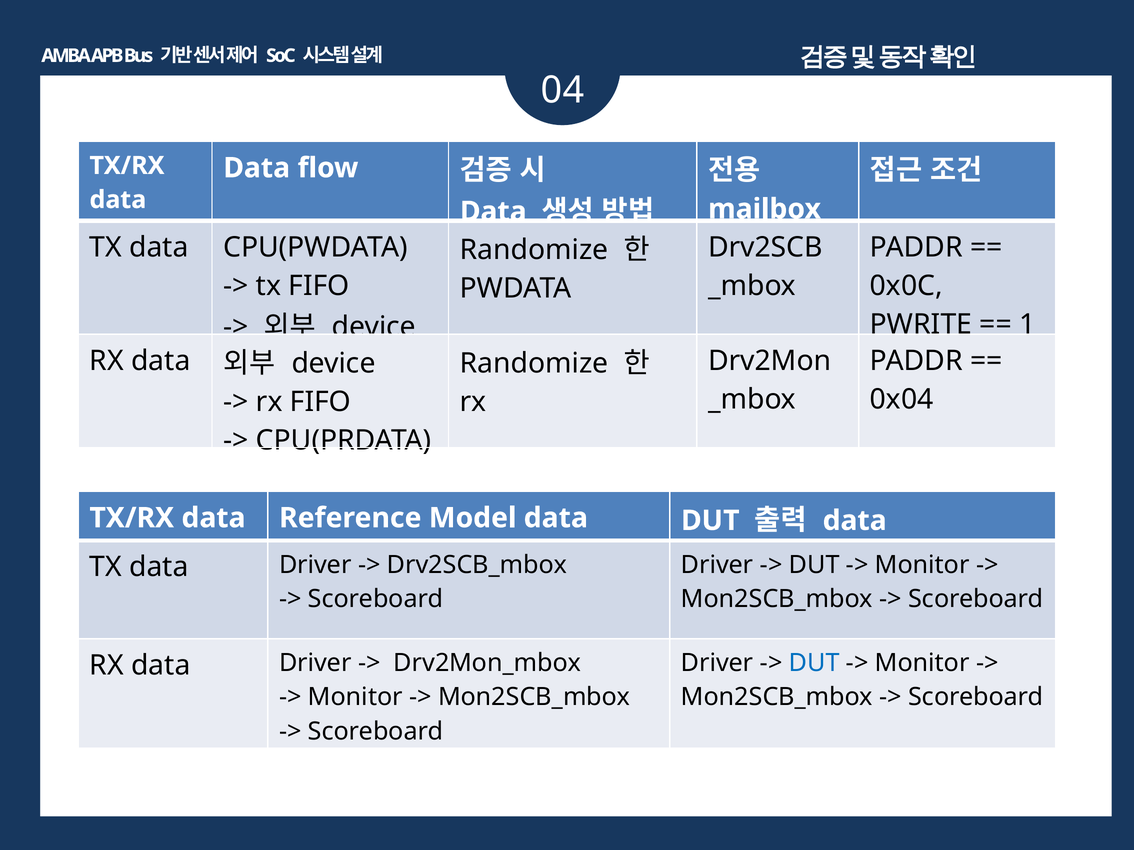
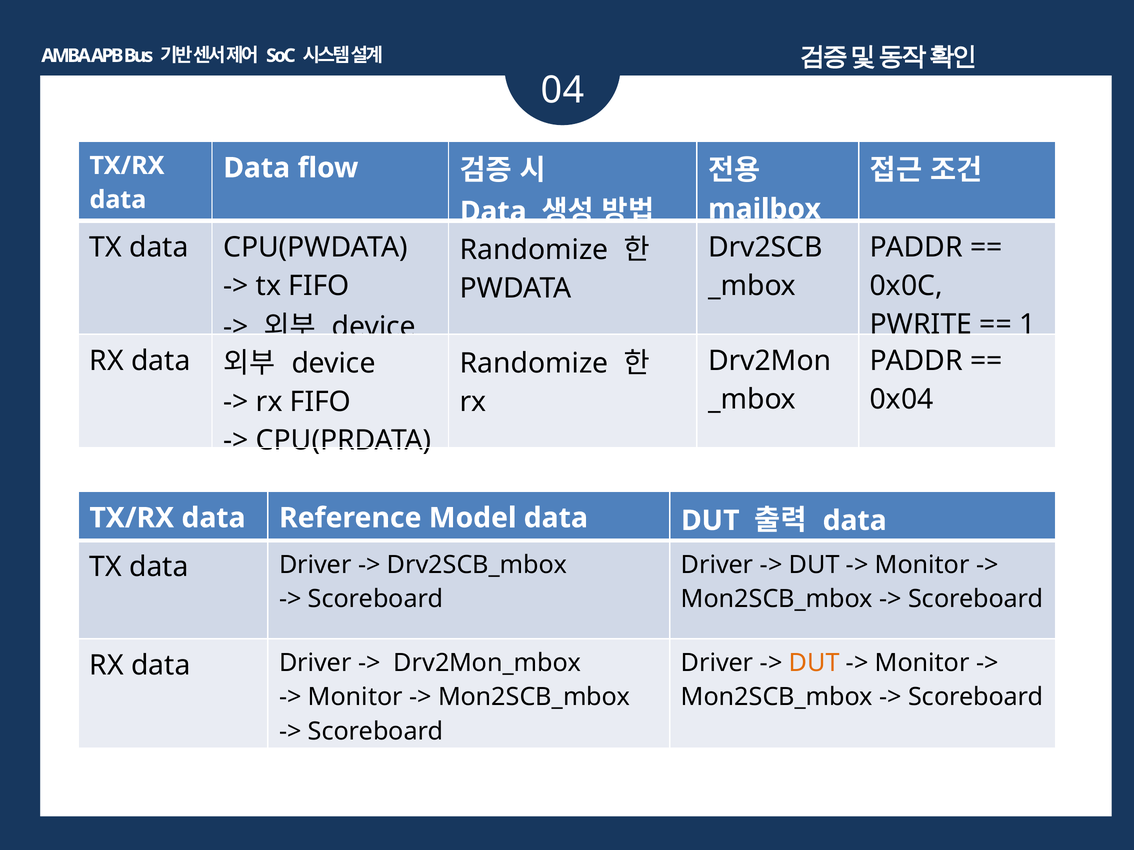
DUT at (814, 663) colour: blue -> orange
